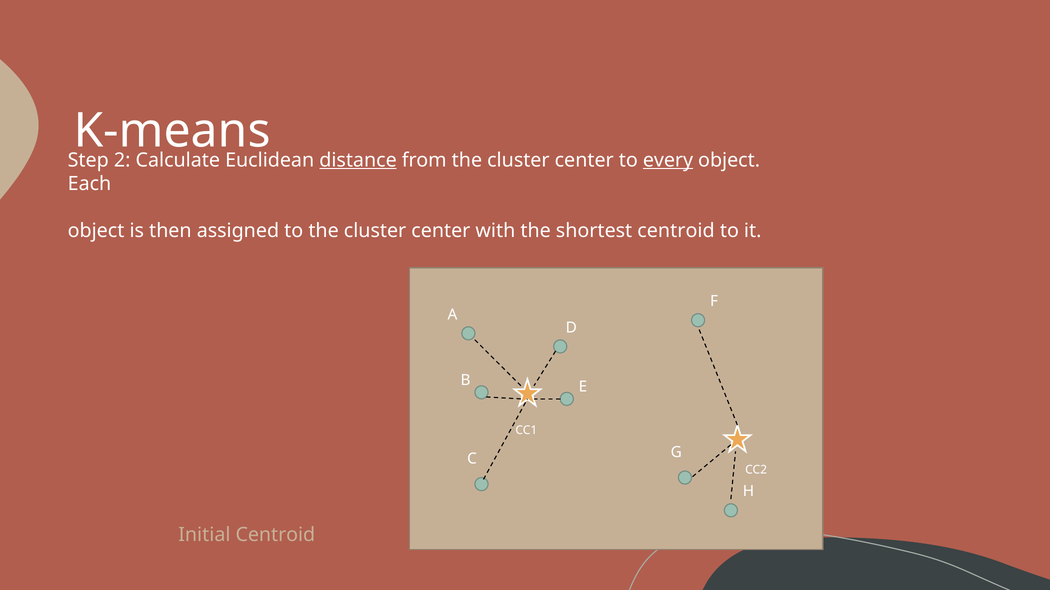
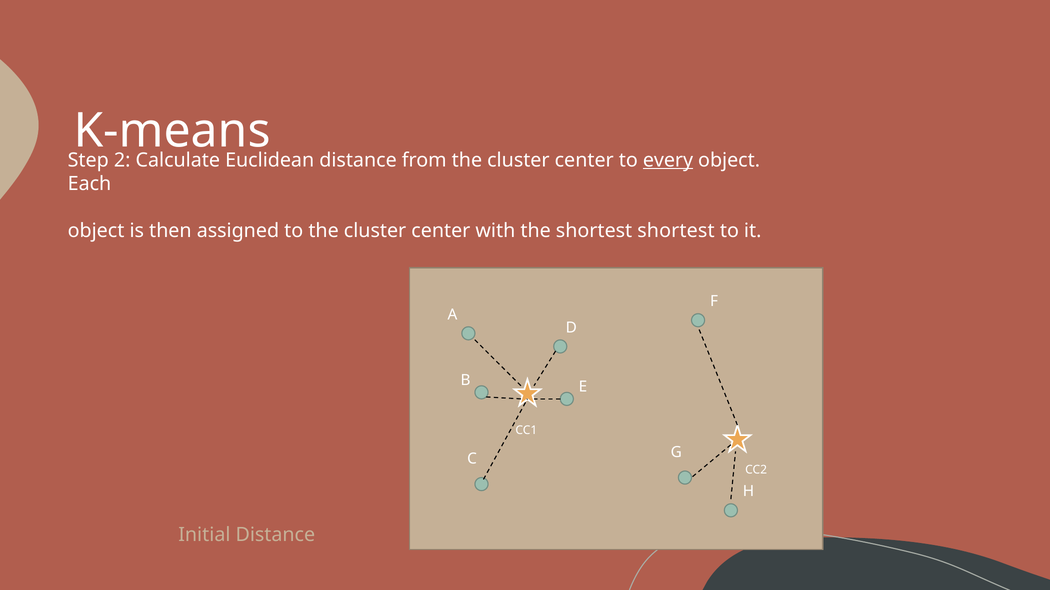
distance at (358, 160) underline: present -> none
shortest centroid: centroid -> shortest
Initial Centroid: Centroid -> Distance
